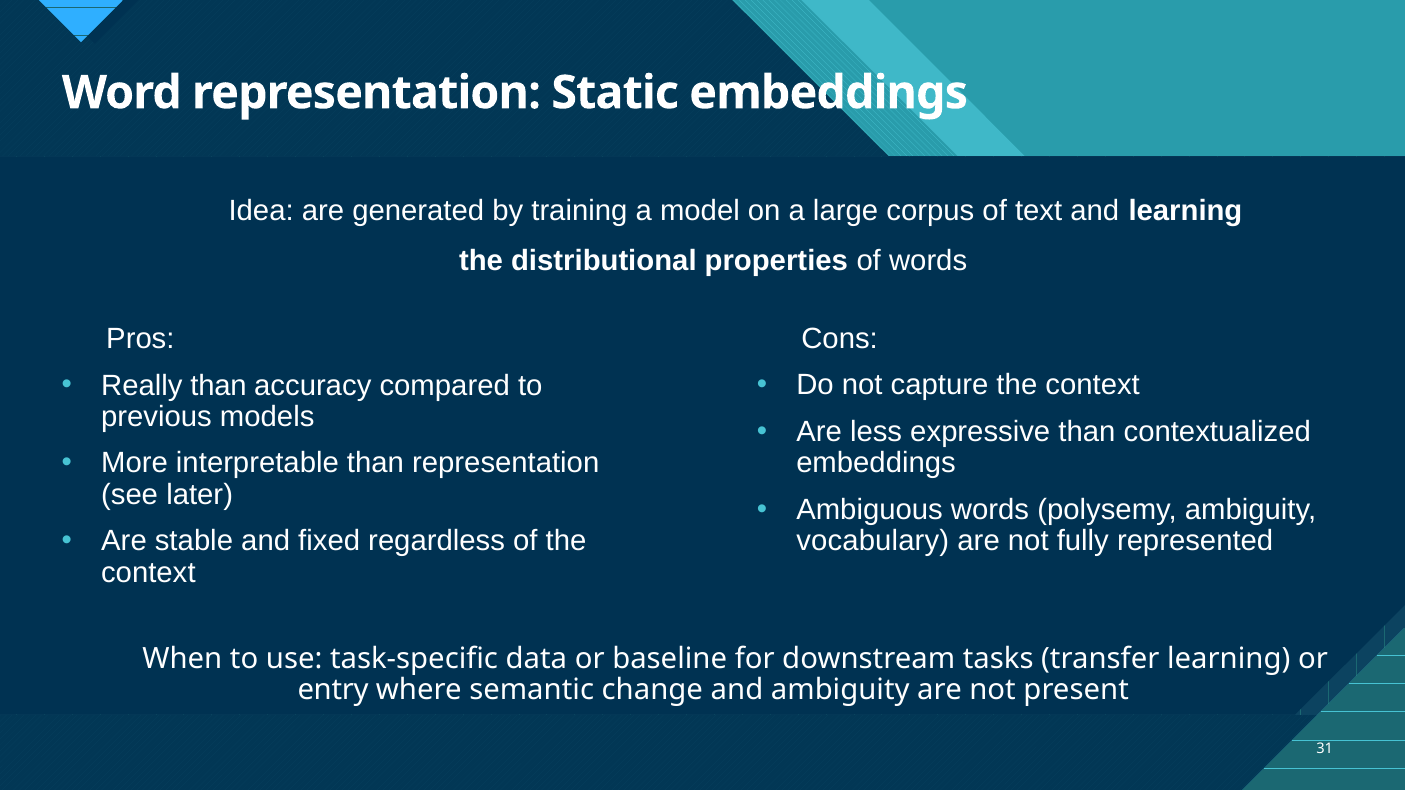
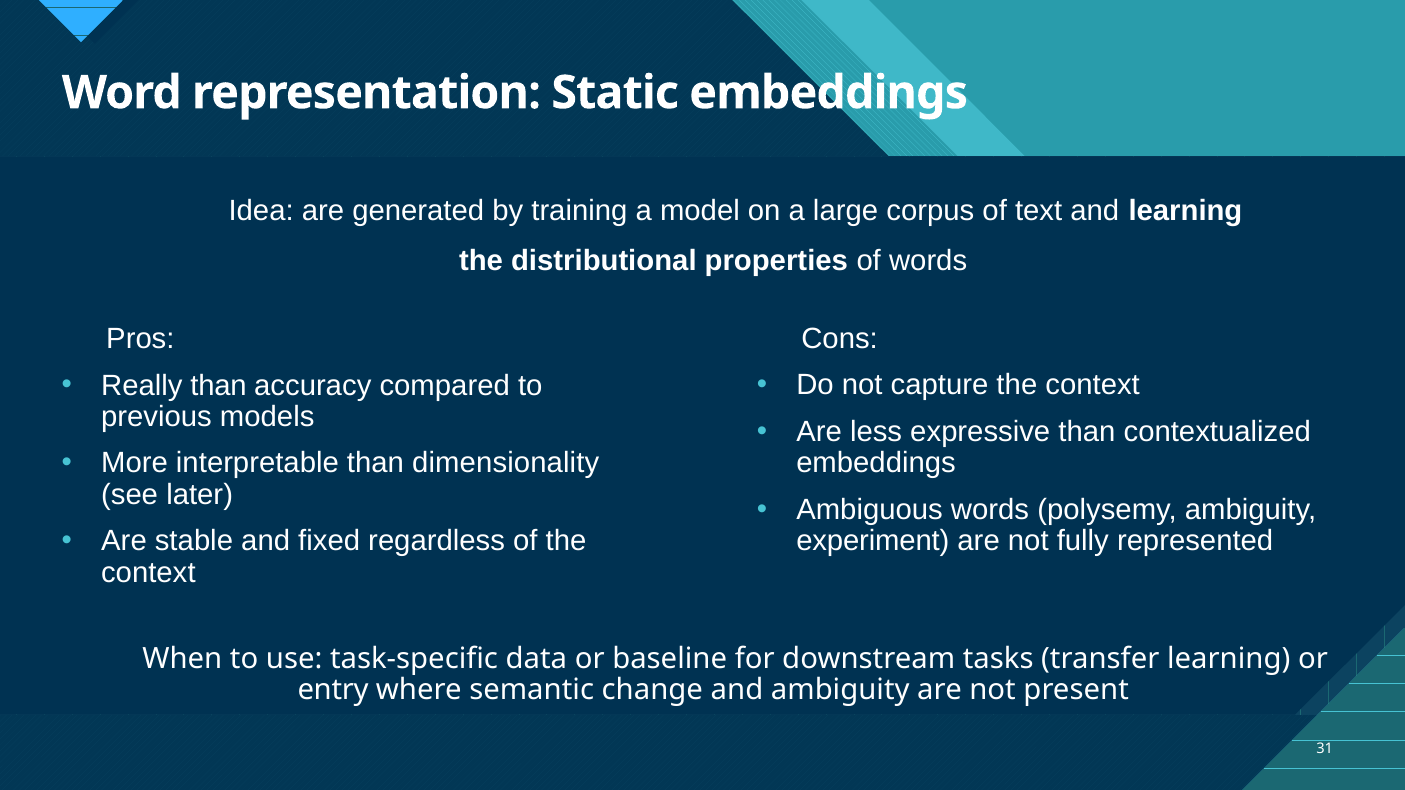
than representation: representation -> dimensionality
vocabulary: vocabulary -> experiment
